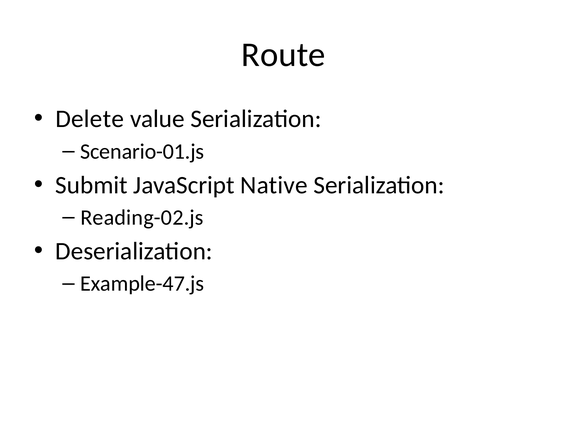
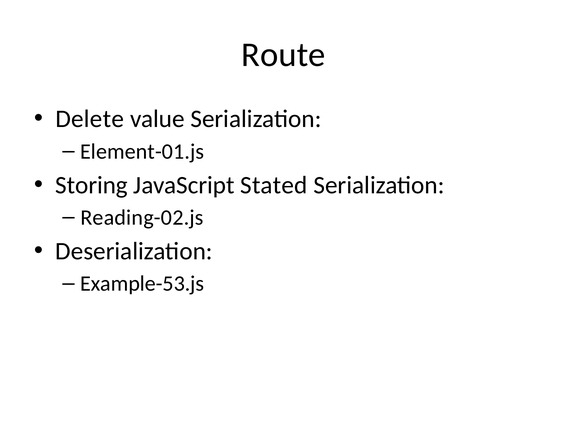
Scenario-01.js: Scenario-01.js -> Element-01.js
Submit: Submit -> Storing
Native: Native -> Stated
Example-47.js: Example-47.js -> Example-53.js
